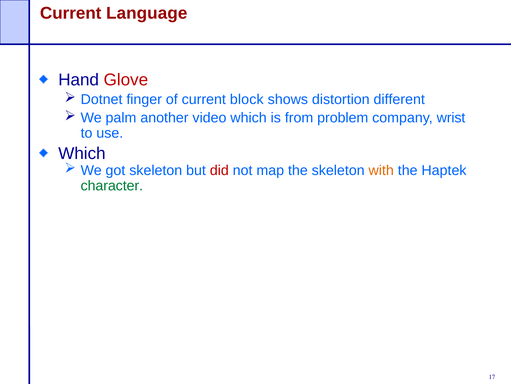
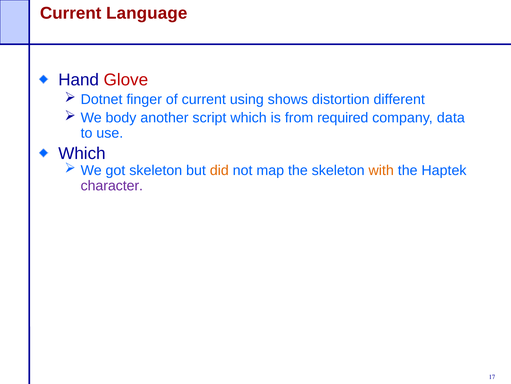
block: block -> using
palm: palm -> body
video: video -> script
problem: problem -> required
wrist: wrist -> data
did colour: red -> orange
character colour: green -> purple
